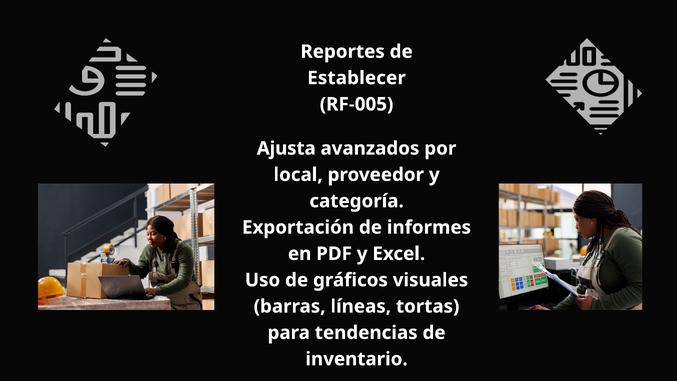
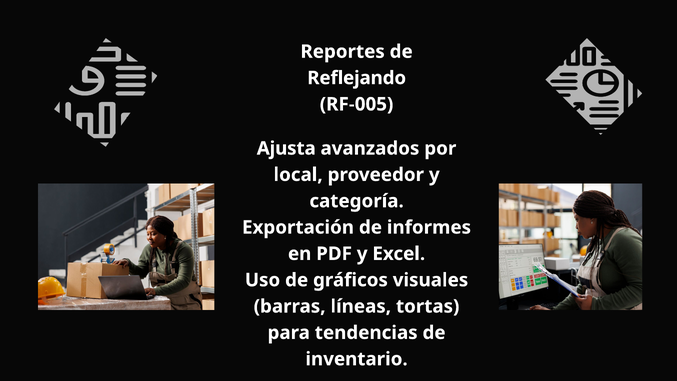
Establecer: Establecer -> Reflejando
